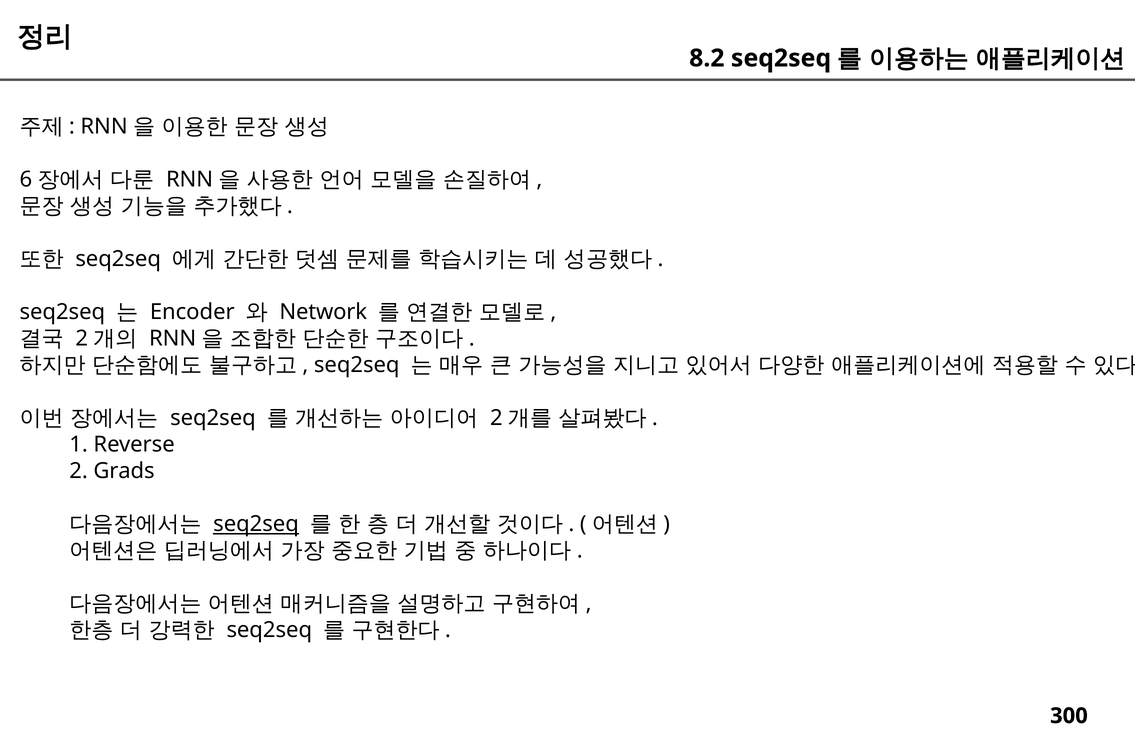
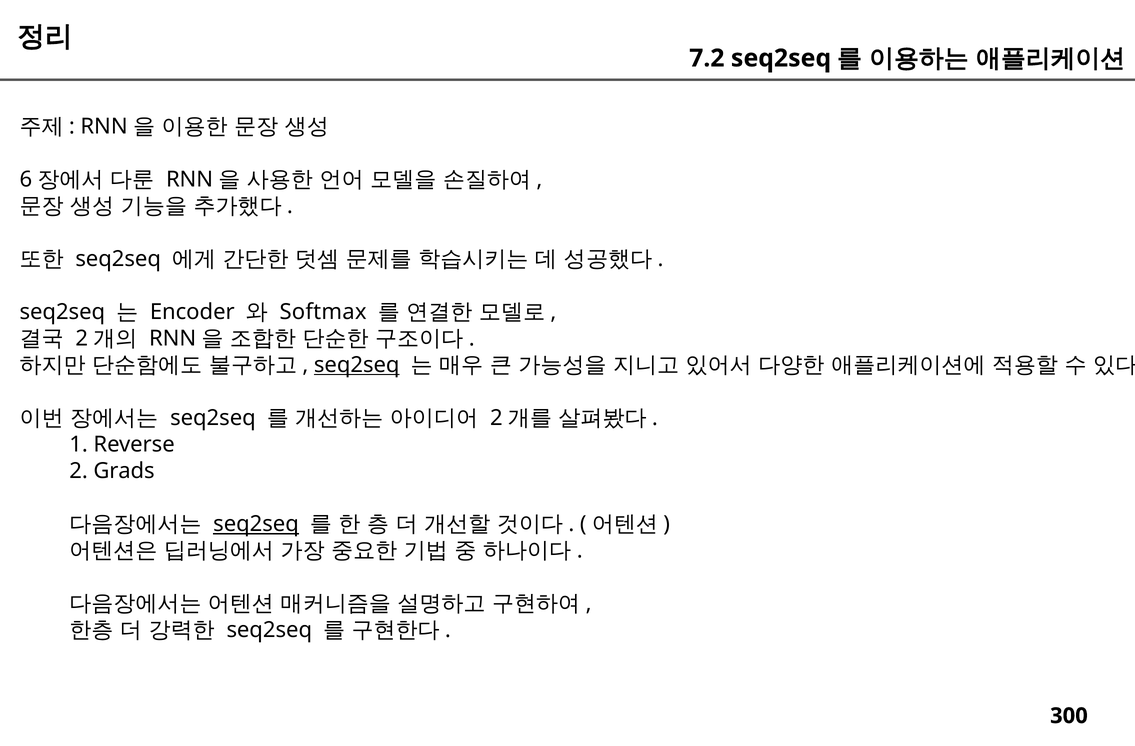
8.2: 8.2 -> 7.2
Network: Network -> Softmax
seq2seq at (357, 365) underline: none -> present
